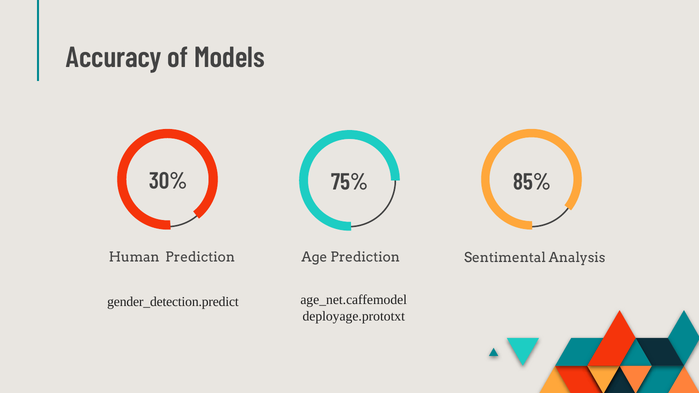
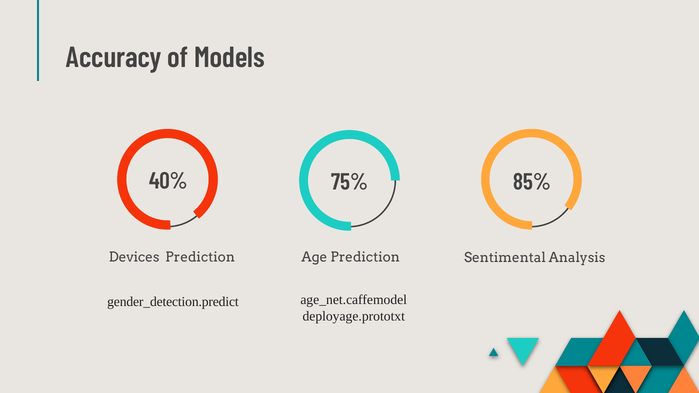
30%: 30% -> 40%
Human: Human -> Devices
